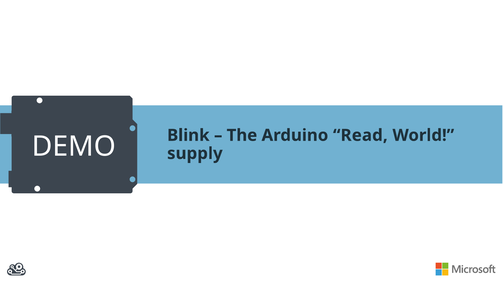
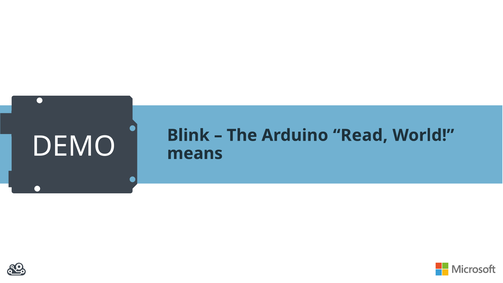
supply: supply -> means
